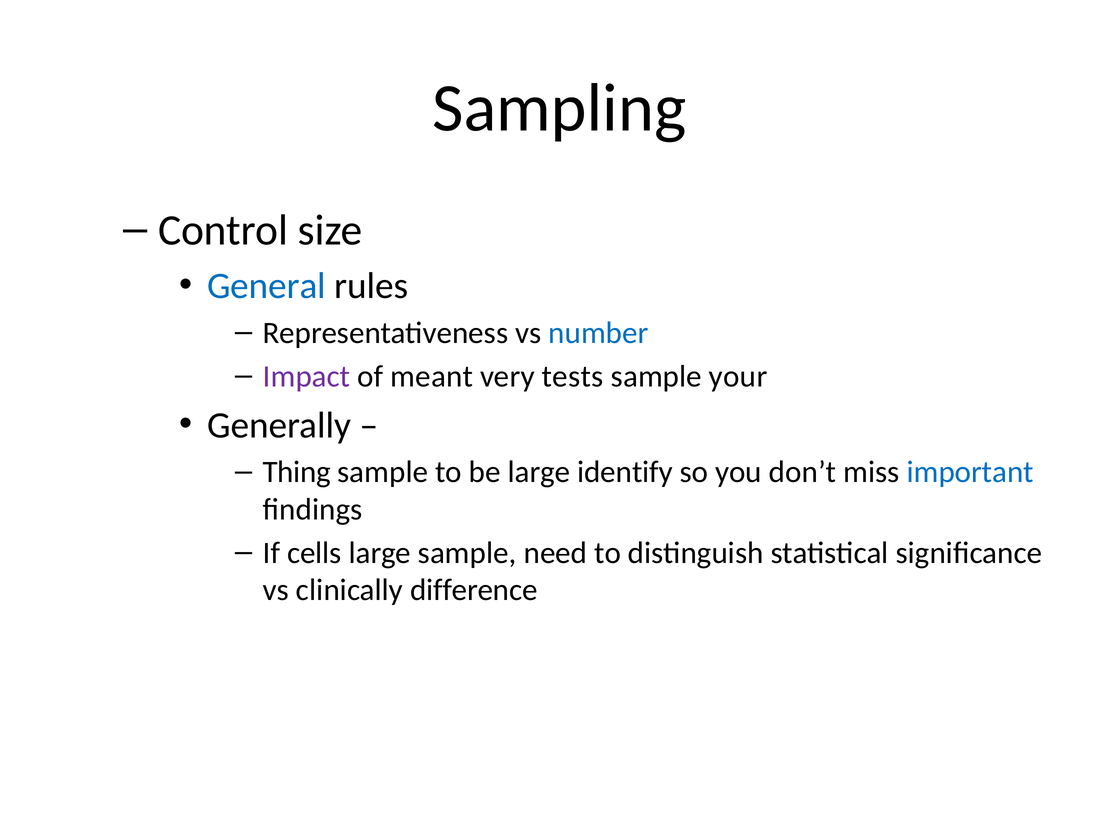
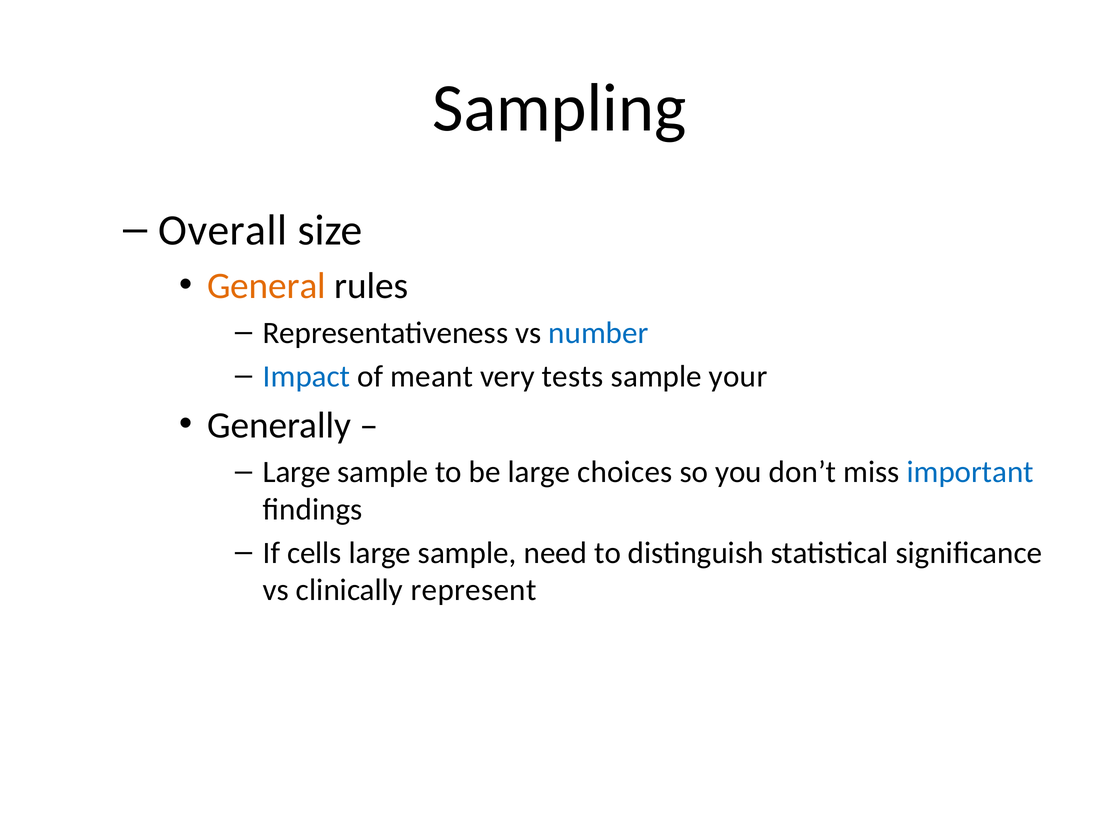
Control: Control -> Overall
General colour: blue -> orange
Impact colour: purple -> blue
Thing at (297, 472): Thing -> Large
identify: identify -> choices
difference: difference -> represent
